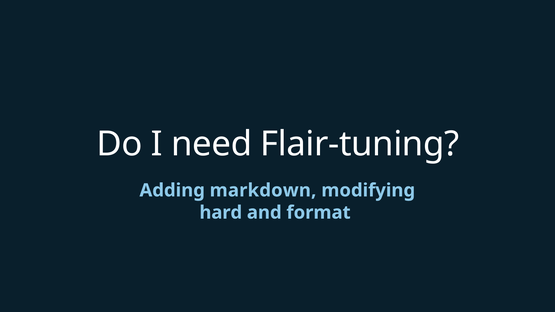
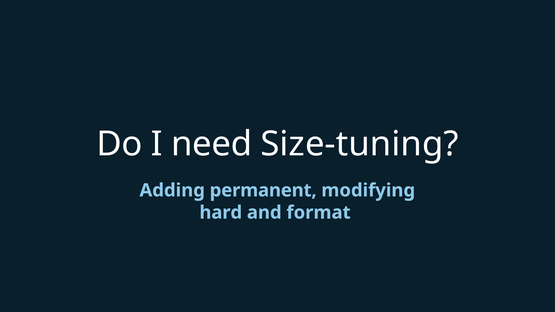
Flair-tuning: Flair-tuning -> Size-tuning
markdown: markdown -> permanent
